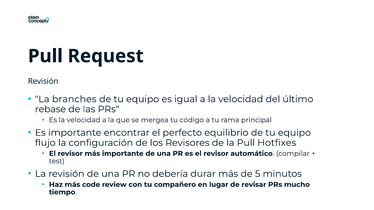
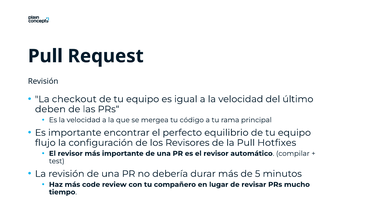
branches: branches -> checkout
rebase: rebase -> deben
